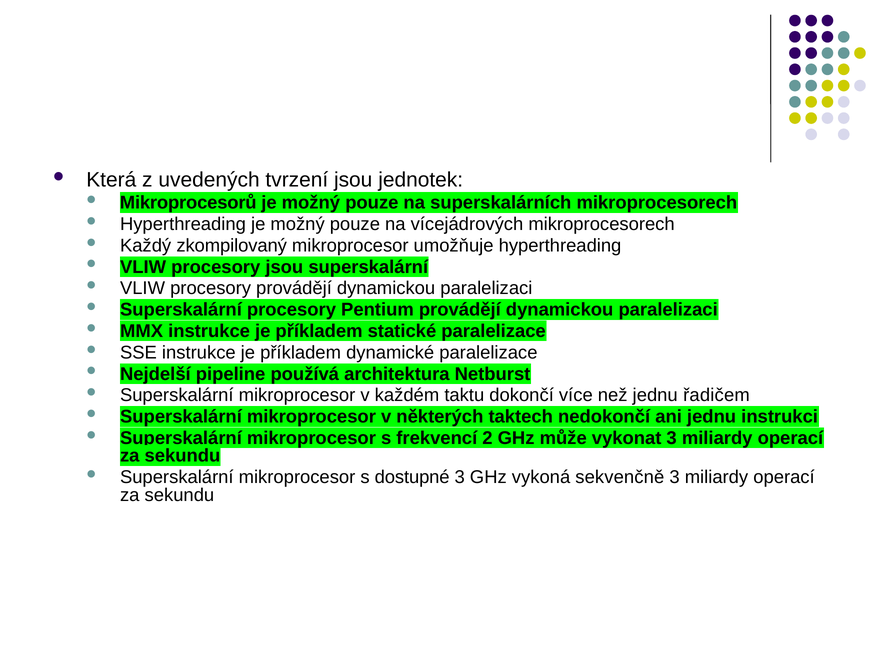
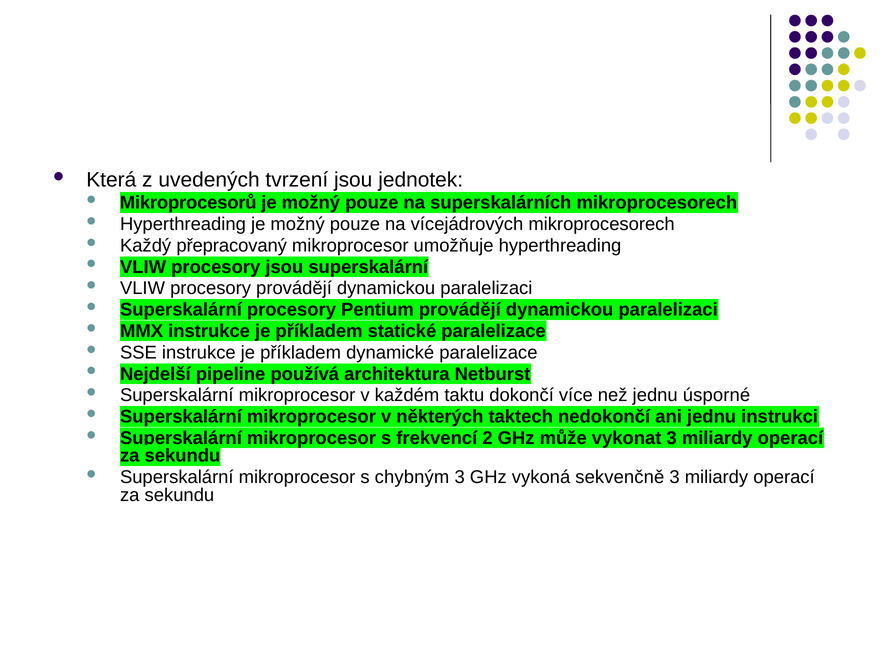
zkompilovaný: zkompilovaný -> přepracovaný
řadičem: řadičem -> úsporné
dostupné: dostupné -> chybným
